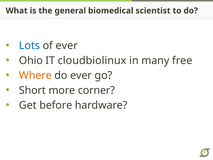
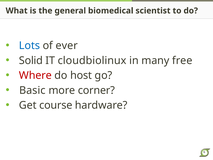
Ohio: Ohio -> Solid
Where colour: orange -> red
do ever: ever -> host
Short: Short -> Basic
before: before -> course
